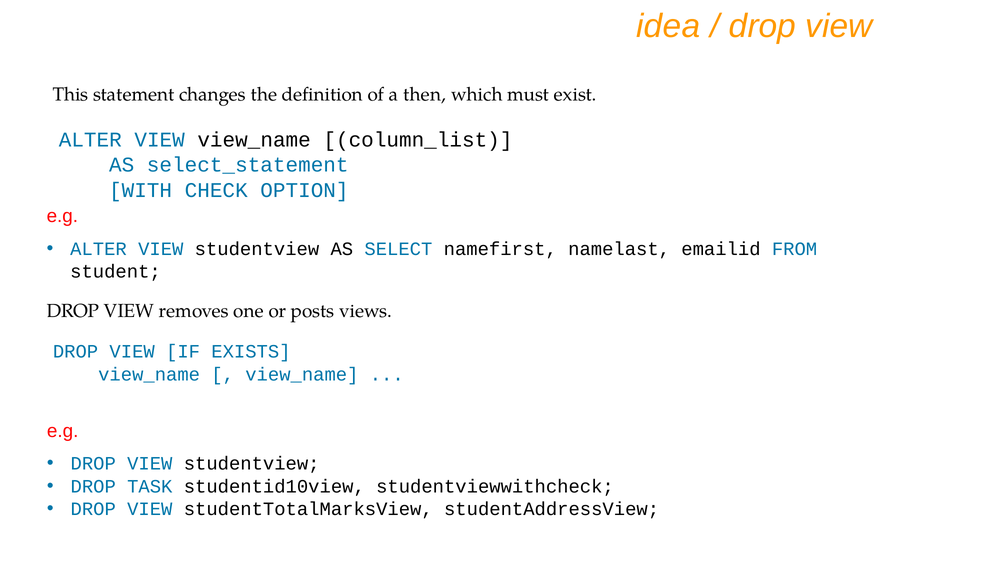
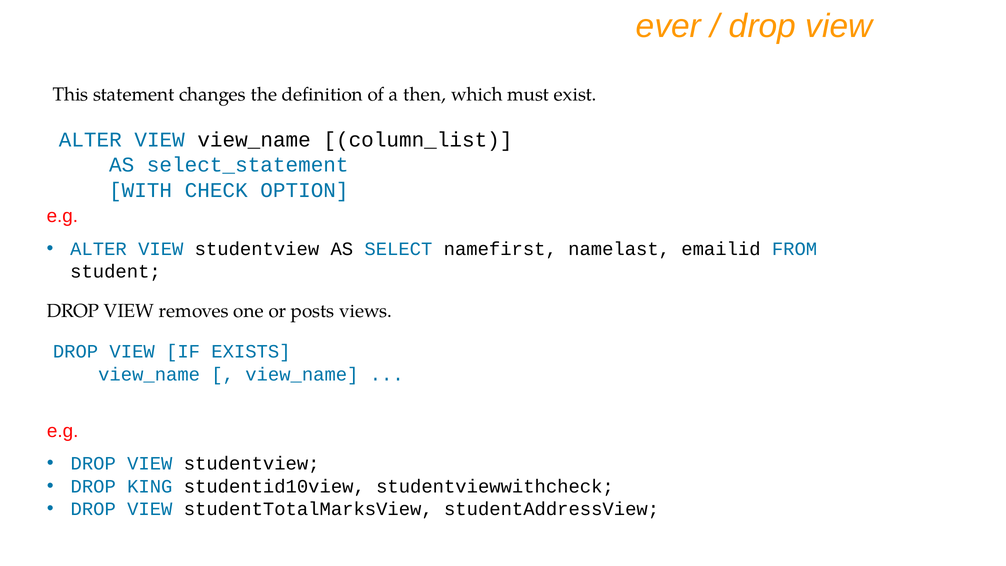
idea: idea -> ever
TASK: TASK -> KING
